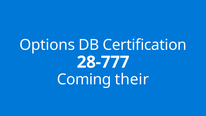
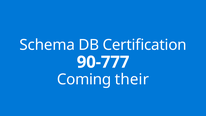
Options: Options -> Schema
28-777: 28-777 -> 90-777
